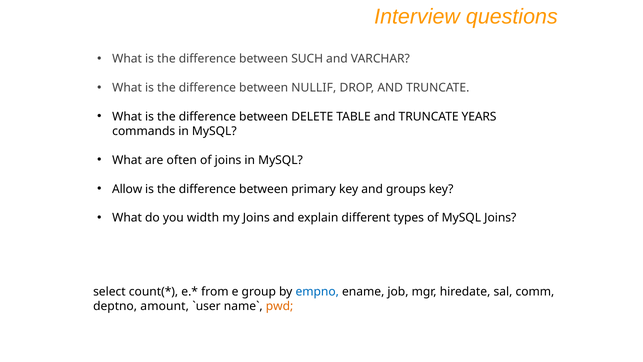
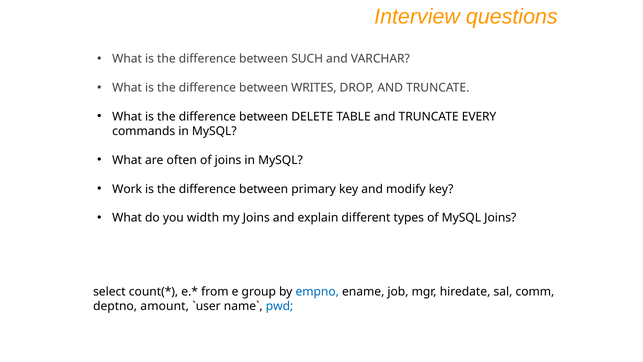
NULLIF: NULLIF -> WRITES
YEARS: YEARS -> EVERY
Allow: Allow -> Work
groups: groups -> modify
pwd colour: orange -> blue
